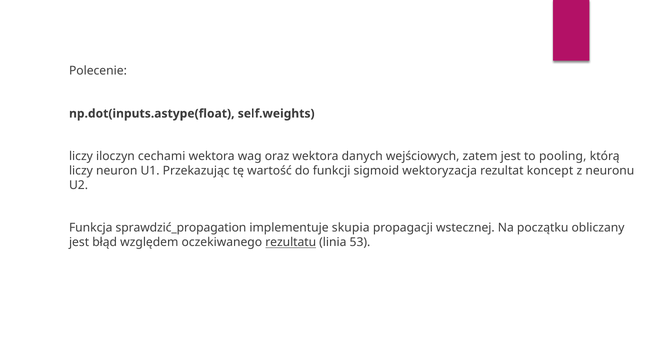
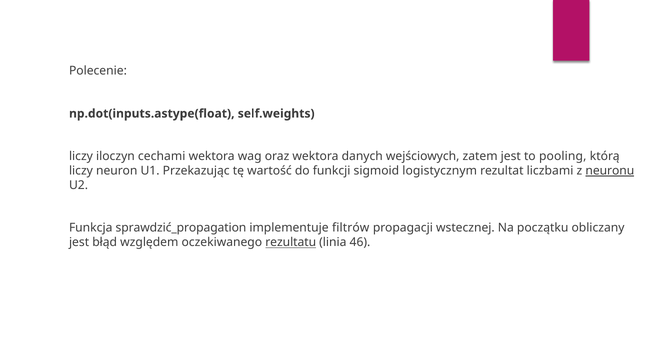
wektoryzacja: wektoryzacja -> logistycznym
koncept: koncept -> liczbami
neuronu underline: none -> present
skupia: skupia -> filtrów
53: 53 -> 46
